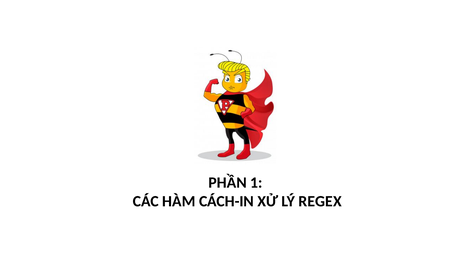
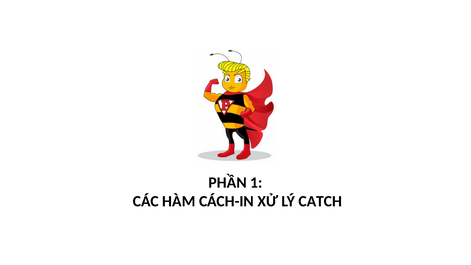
REGEX: REGEX -> CATCH
